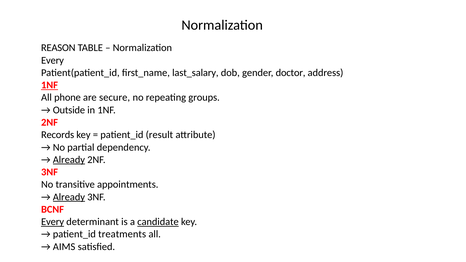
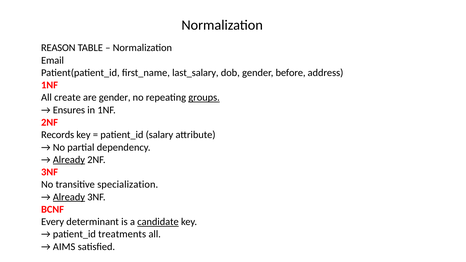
Every at (53, 60): Every -> Email
doctor: doctor -> before
1NF at (50, 85) underline: present -> none
phone: phone -> create
are secure: secure -> gender
groups underline: none -> present
Outside: Outside -> Ensures
result: result -> salary
appointments: appointments -> specialization
Every at (53, 222) underline: present -> none
